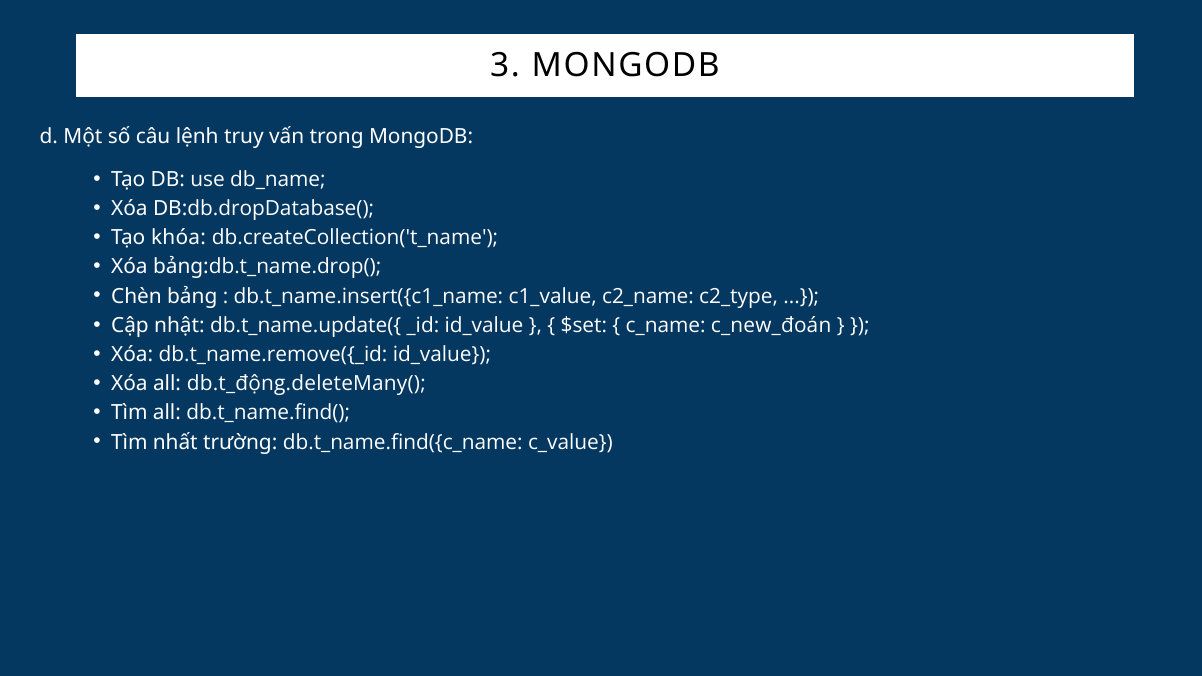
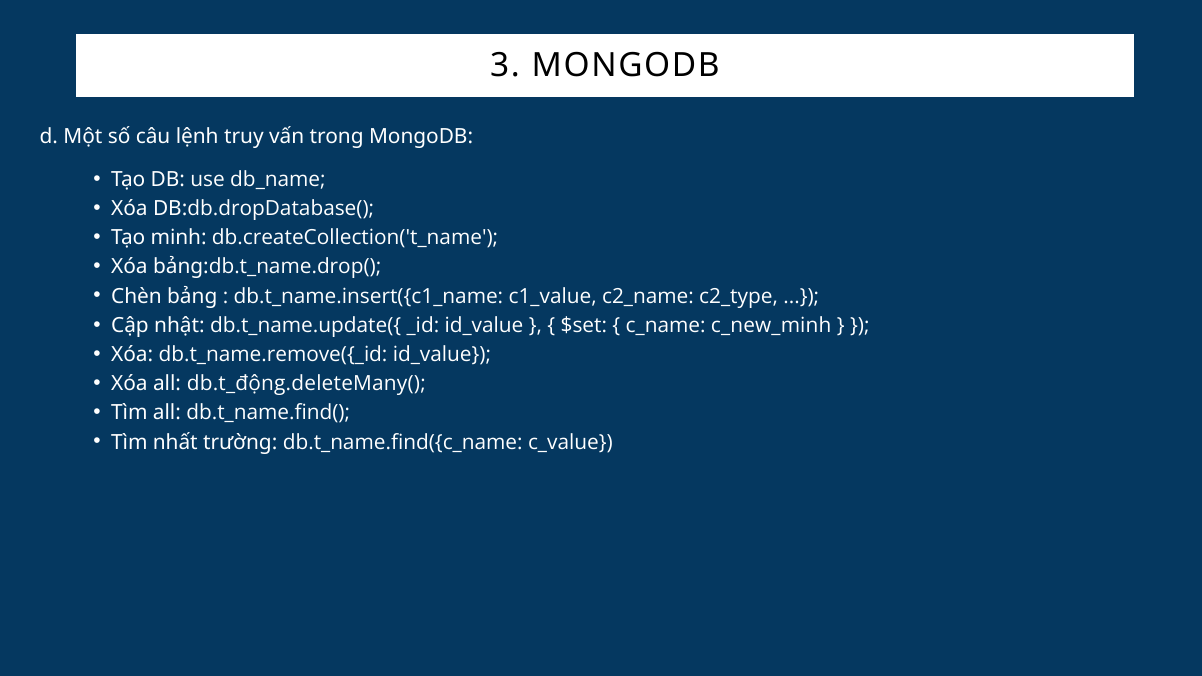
khóa: khóa -> minh
c_new_đoán: c_new_đoán -> c_new_minh
